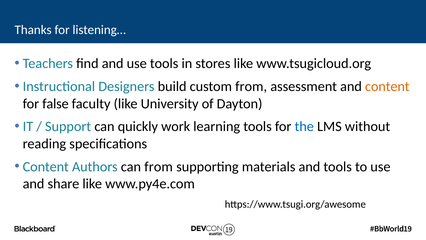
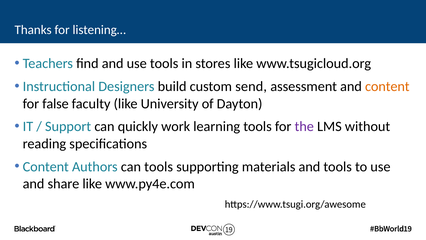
custom from: from -> send
the colour: blue -> purple
can from: from -> tools
